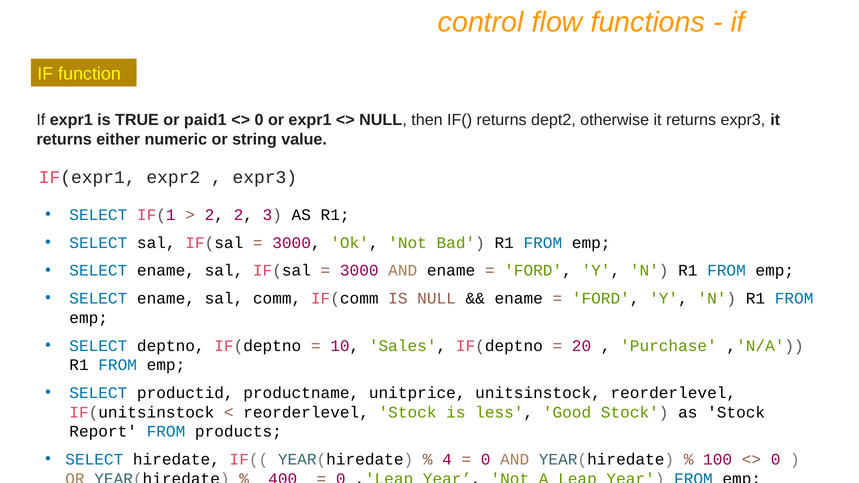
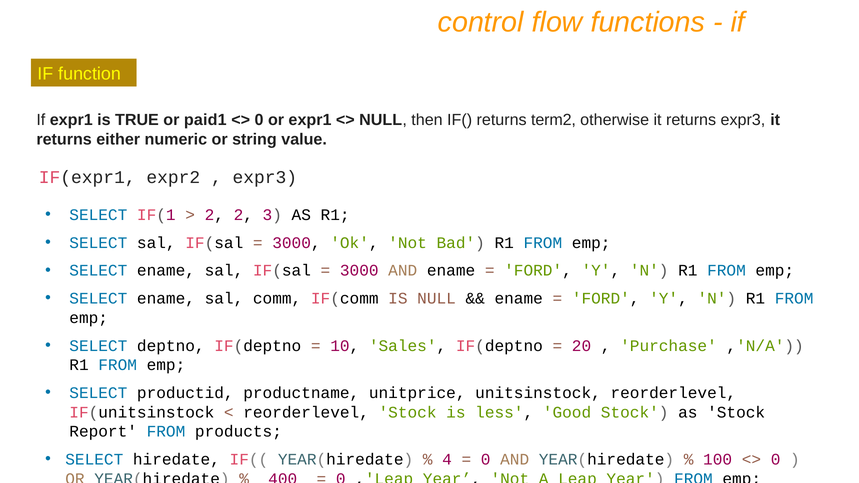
dept2: dept2 -> term2
